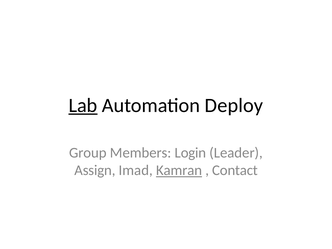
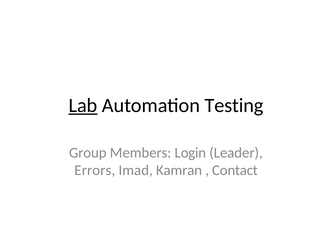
Deploy: Deploy -> Testing
Assign: Assign -> Errors
Kamran underline: present -> none
